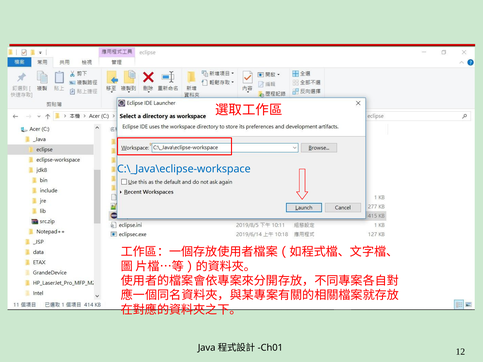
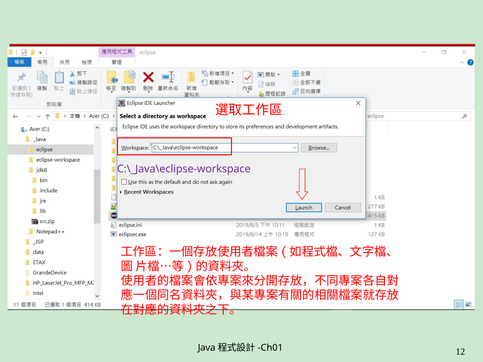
C:\_Java\eclipse-workspace colour: blue -> purple
